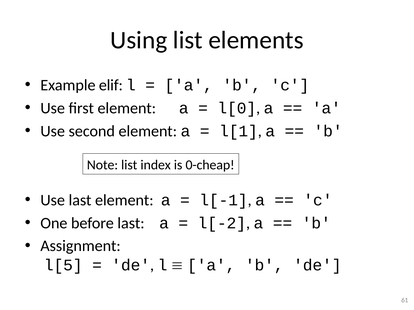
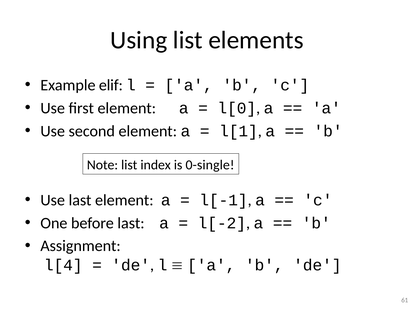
0-cheap: 0-cheap -> 0-single
l[5: l[5 -> l[4
